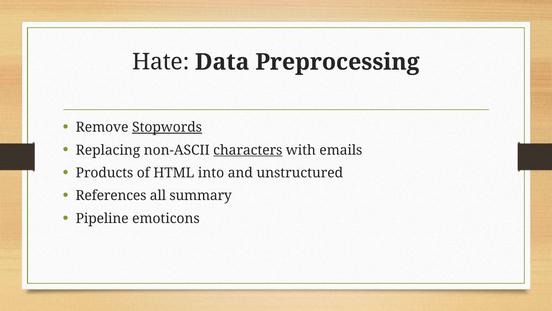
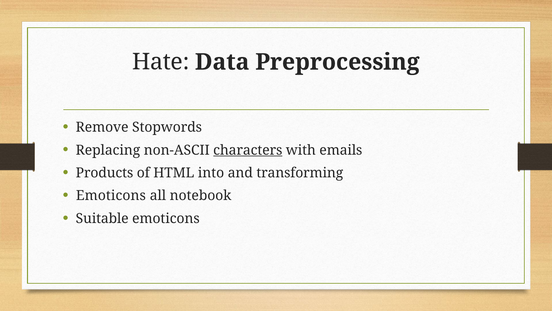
Stopwords underline: present -> none
unstructured: unstructured -> transforming
References at (111, 195): References -> Emoticons
summary: summary -> notebook
Pipeline: Pipeline -> Suitable
